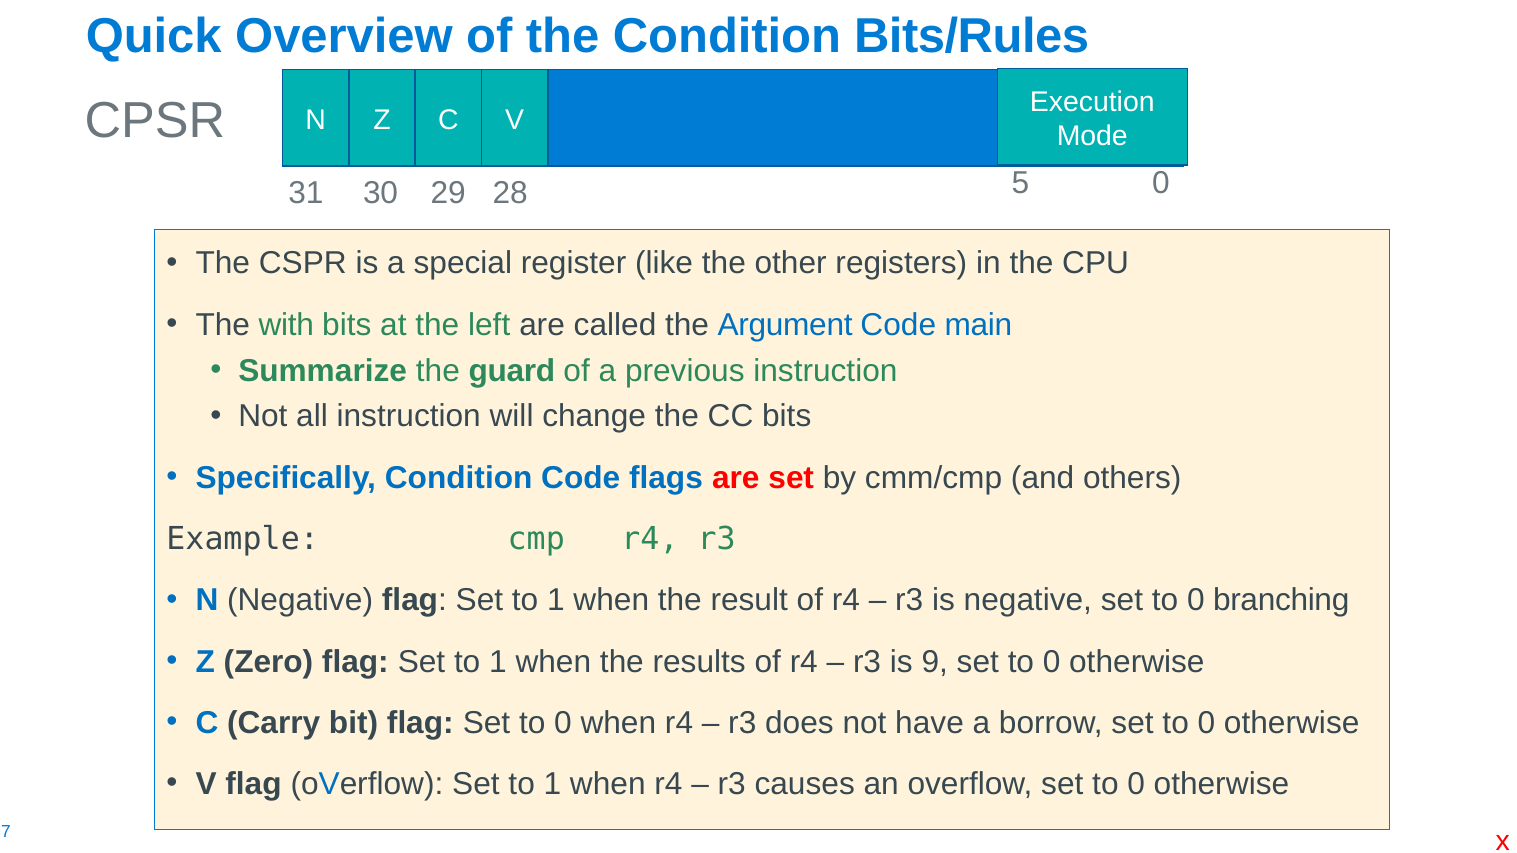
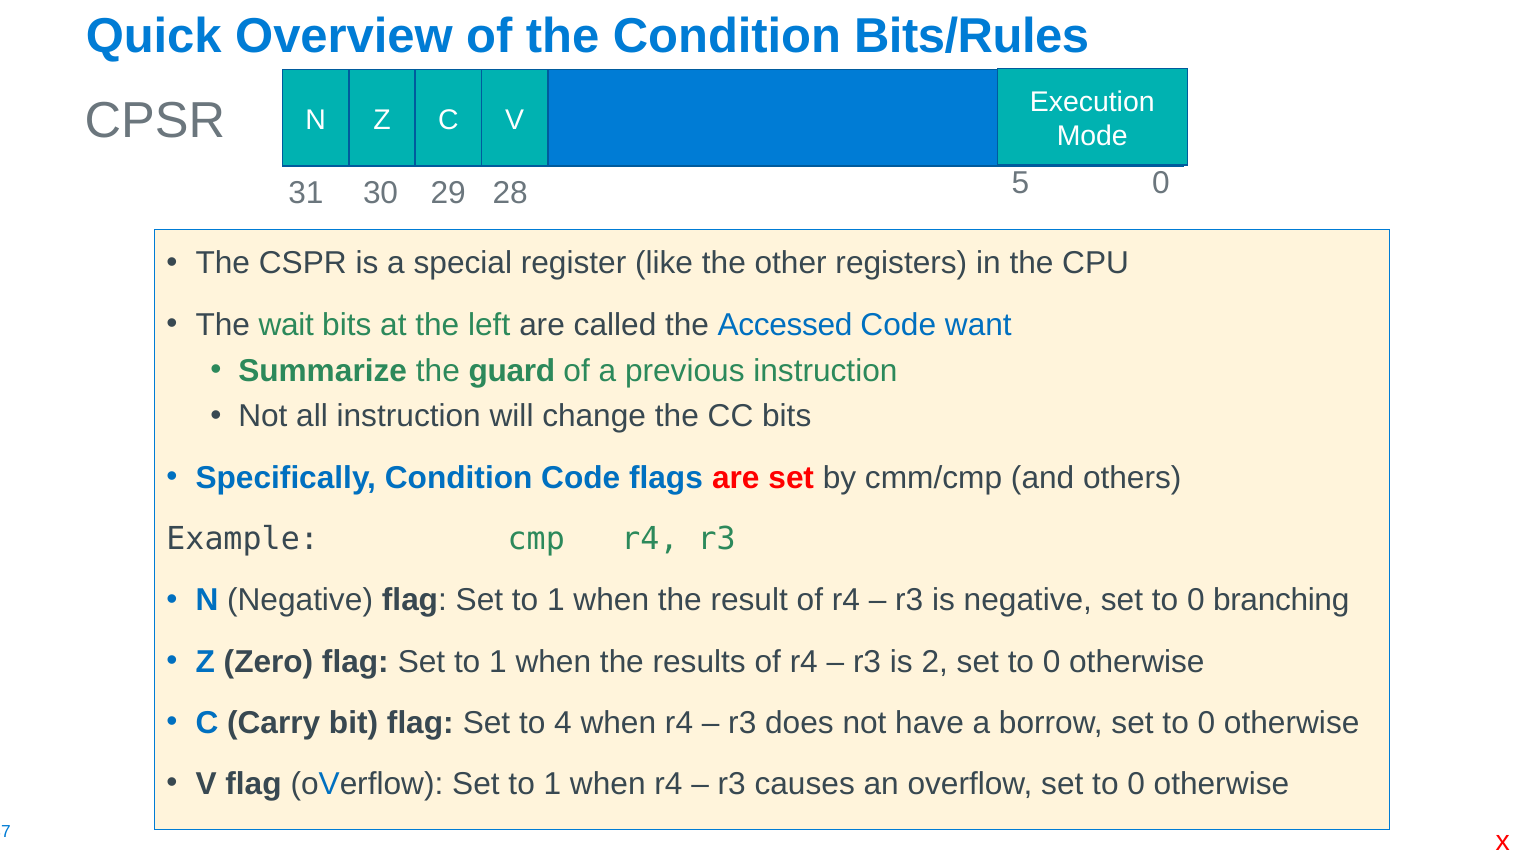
with: with -> wait
Argument: Argument -> Accessed
main: main -> want
9: 9 -> 2
flag Set to 0: 0 -> 4
